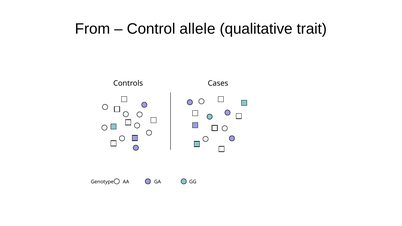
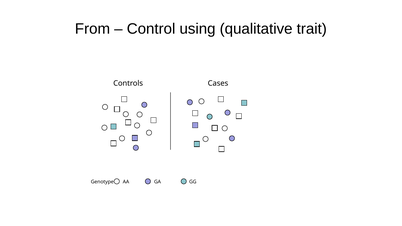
allele: allele -> using
